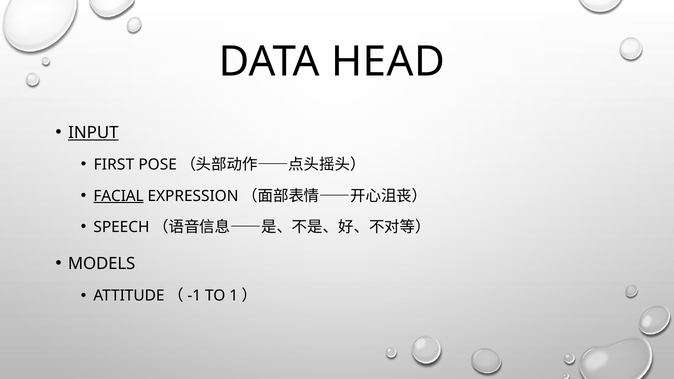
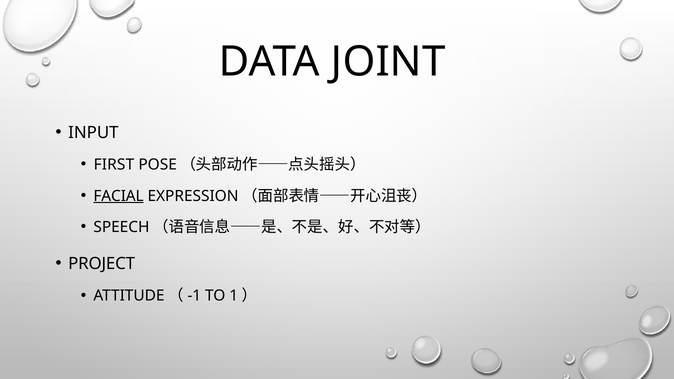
HEAD: HEAD -> JOINT
INPUT underline: present -> none
MODELS: MODELS -> PROJECT
